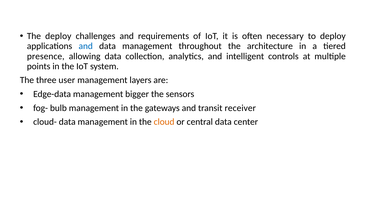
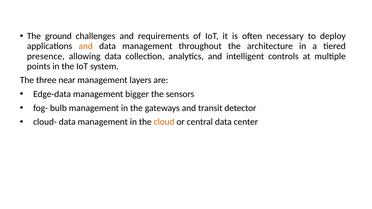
The deploy: deploy -> ground
and at (86, 46) colour: blue -> orange
user: user -> near
receiver: receiver -> detector
